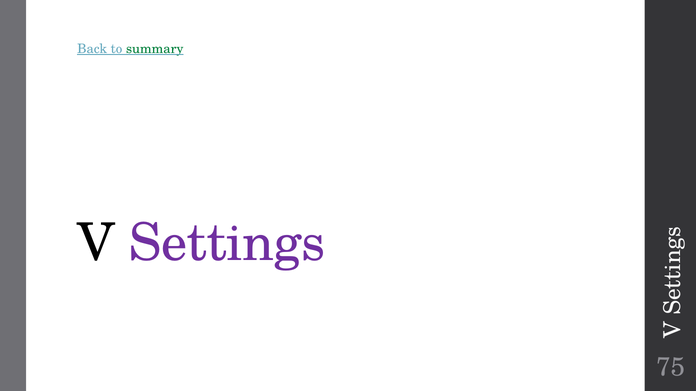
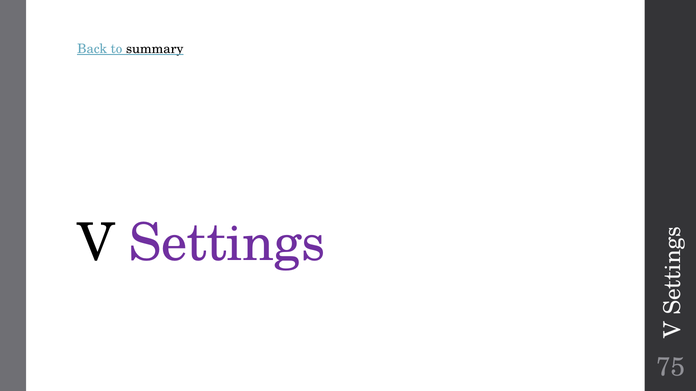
summary colour: green -> black
